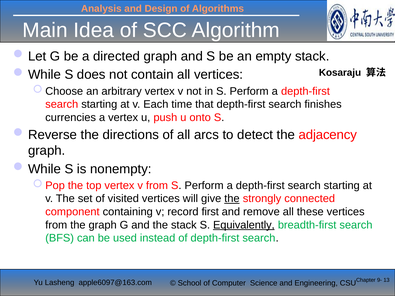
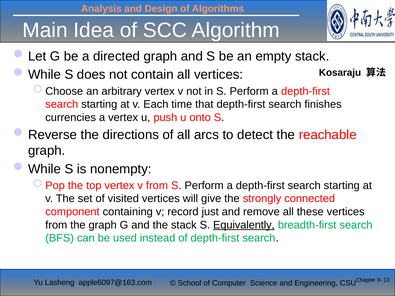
adjacency: adjacency -> reachable
the at (232, 199) underline: present -> none
first: first -> just
